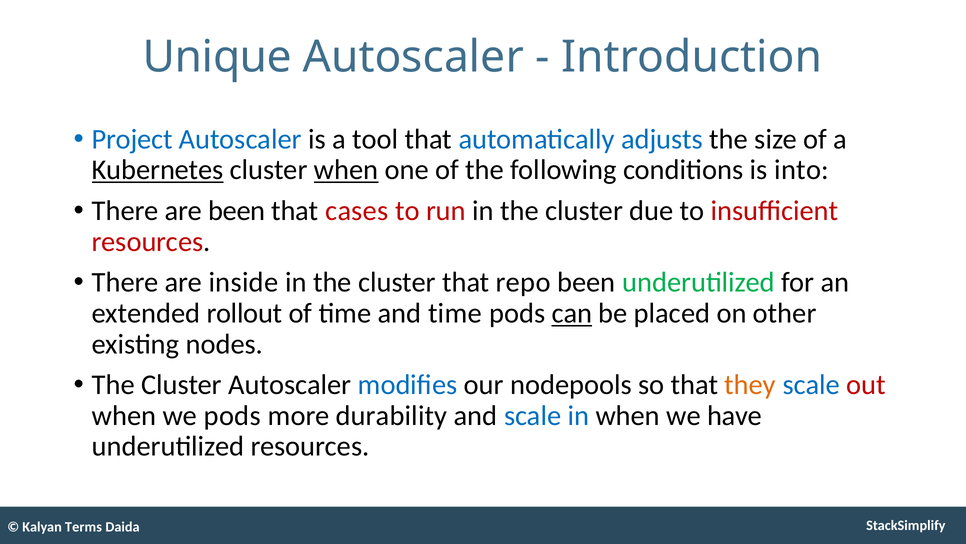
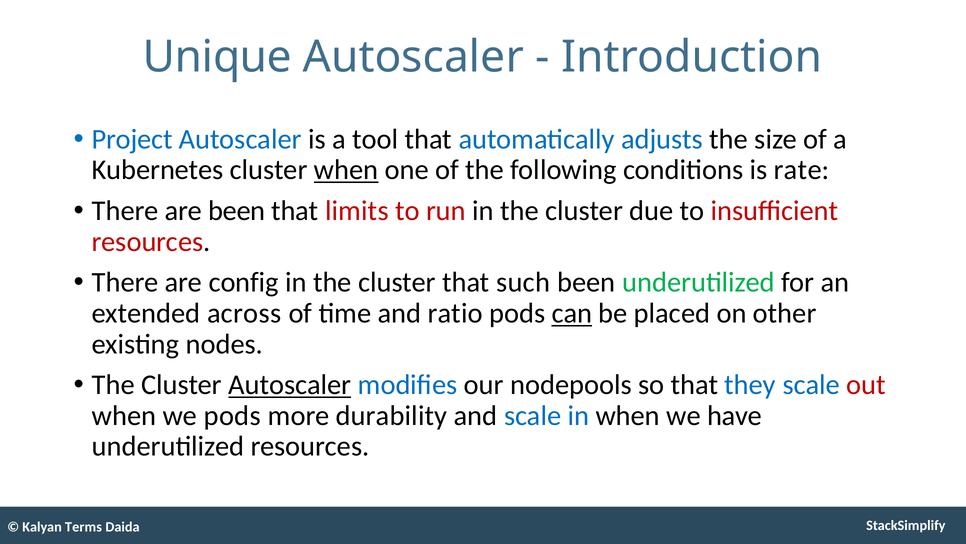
Kubernetes underline: present -> none
into: into -> rate
cases: cases -> limits
inside: inside -> config
repo: repo -> such
rollout: rollout -> across
and time: time -> ratio
Autoscaler at (290, 385) underline: none -> present
they colour: orange -> blue
